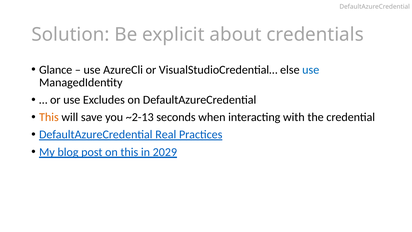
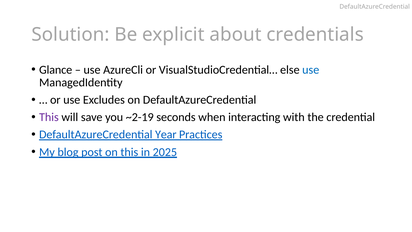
This at (49, 117) colour: orange -> purple
~2-13: ~2-13 -> ~2-19
Real: Real -> Year
2029: 2029 -> 2025
